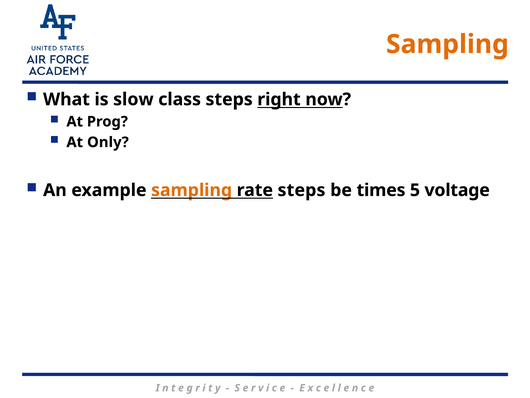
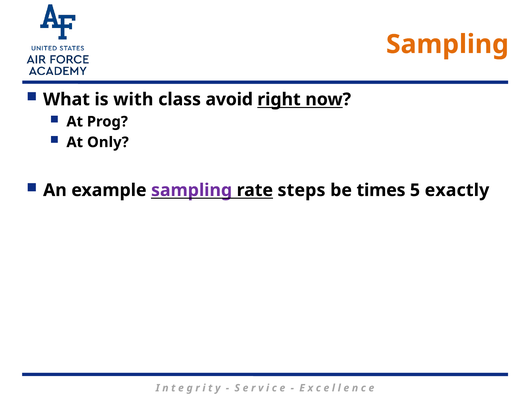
slow: slow -> with
class steps: steps -> avoid
sampling at (192, 190) colour: orange -> purple
voltage: voltage -> exactly
